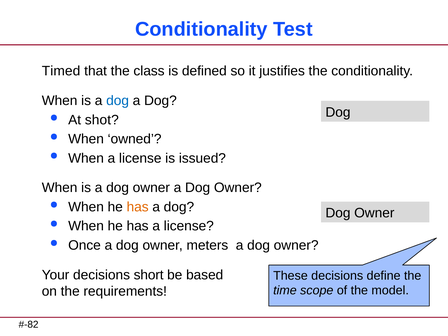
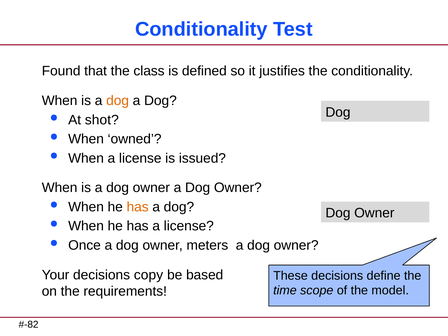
Timed: Timed -> Found
dog at (118, 101) colour: blue -> orange
short: short -> copy
